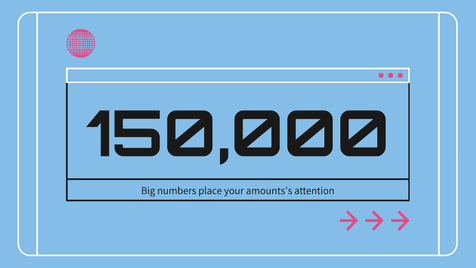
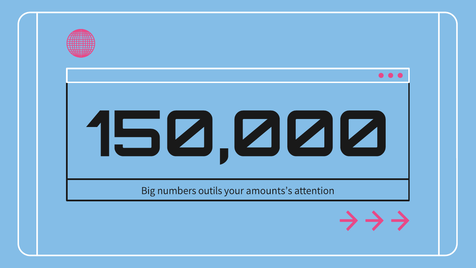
place: place -> outils
